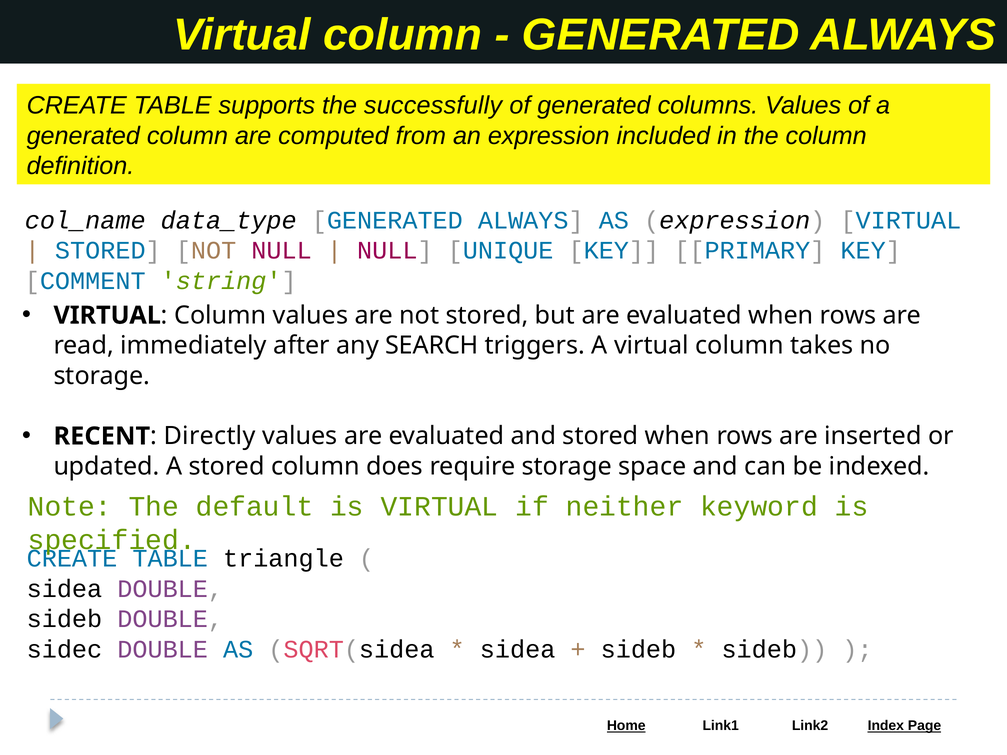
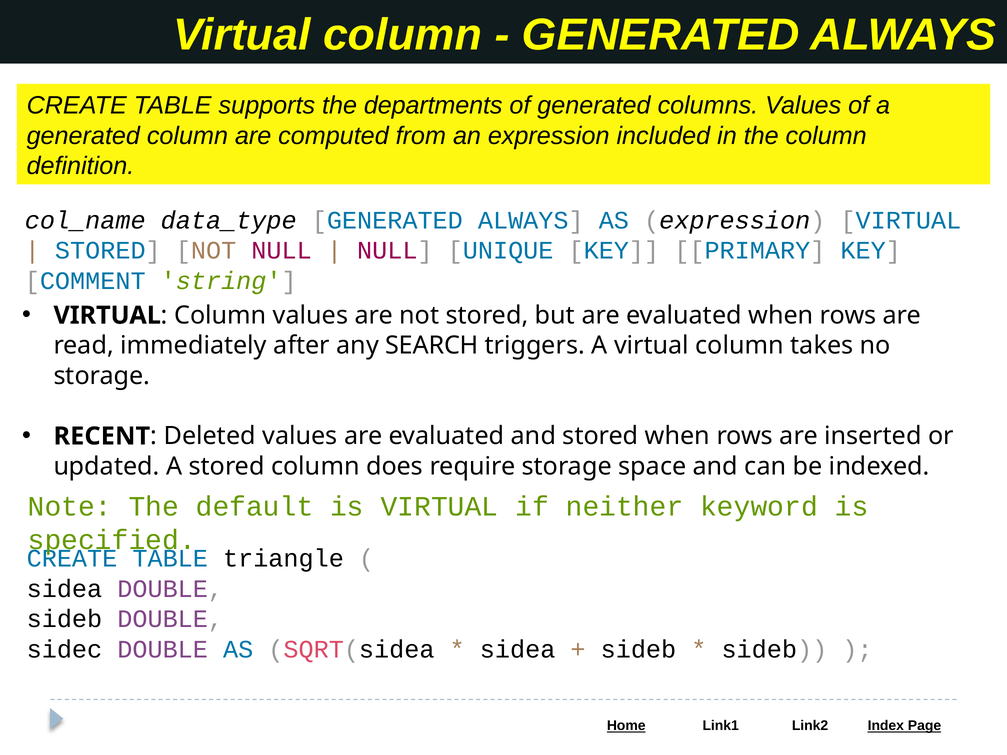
successfully: successfully -> departments
Directly: Directly -> Deleted
